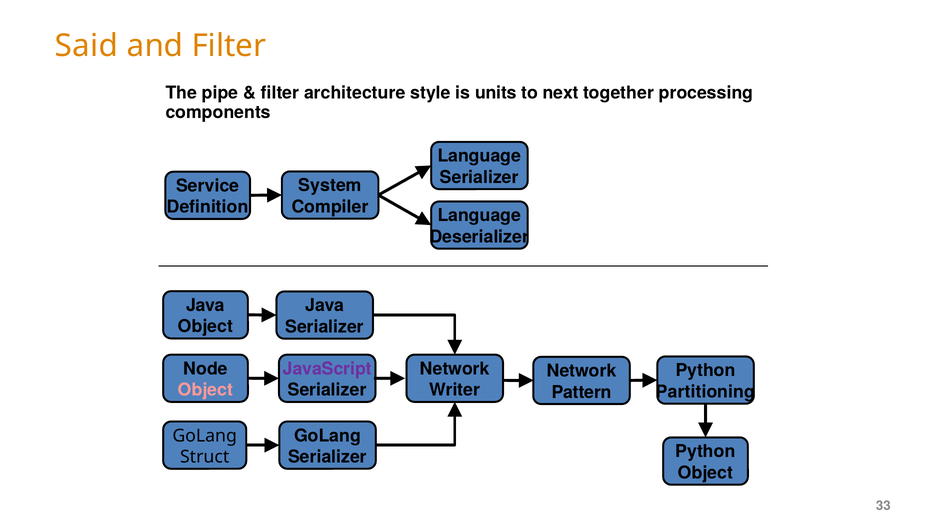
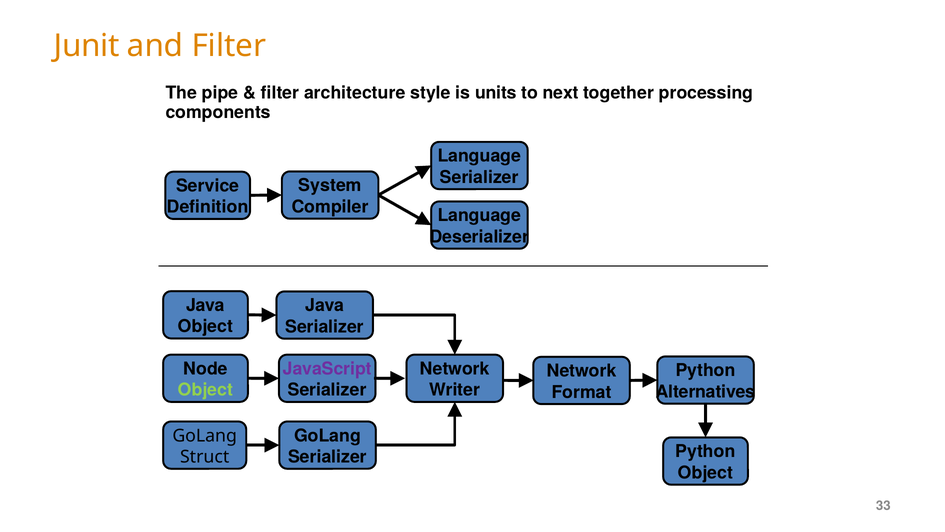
Said: Said -> Junit
Object at (205, 390) colour: pink -> light green
Partitioning: Partitioning -> Alternatives
Pattern: Pattern -> Format
